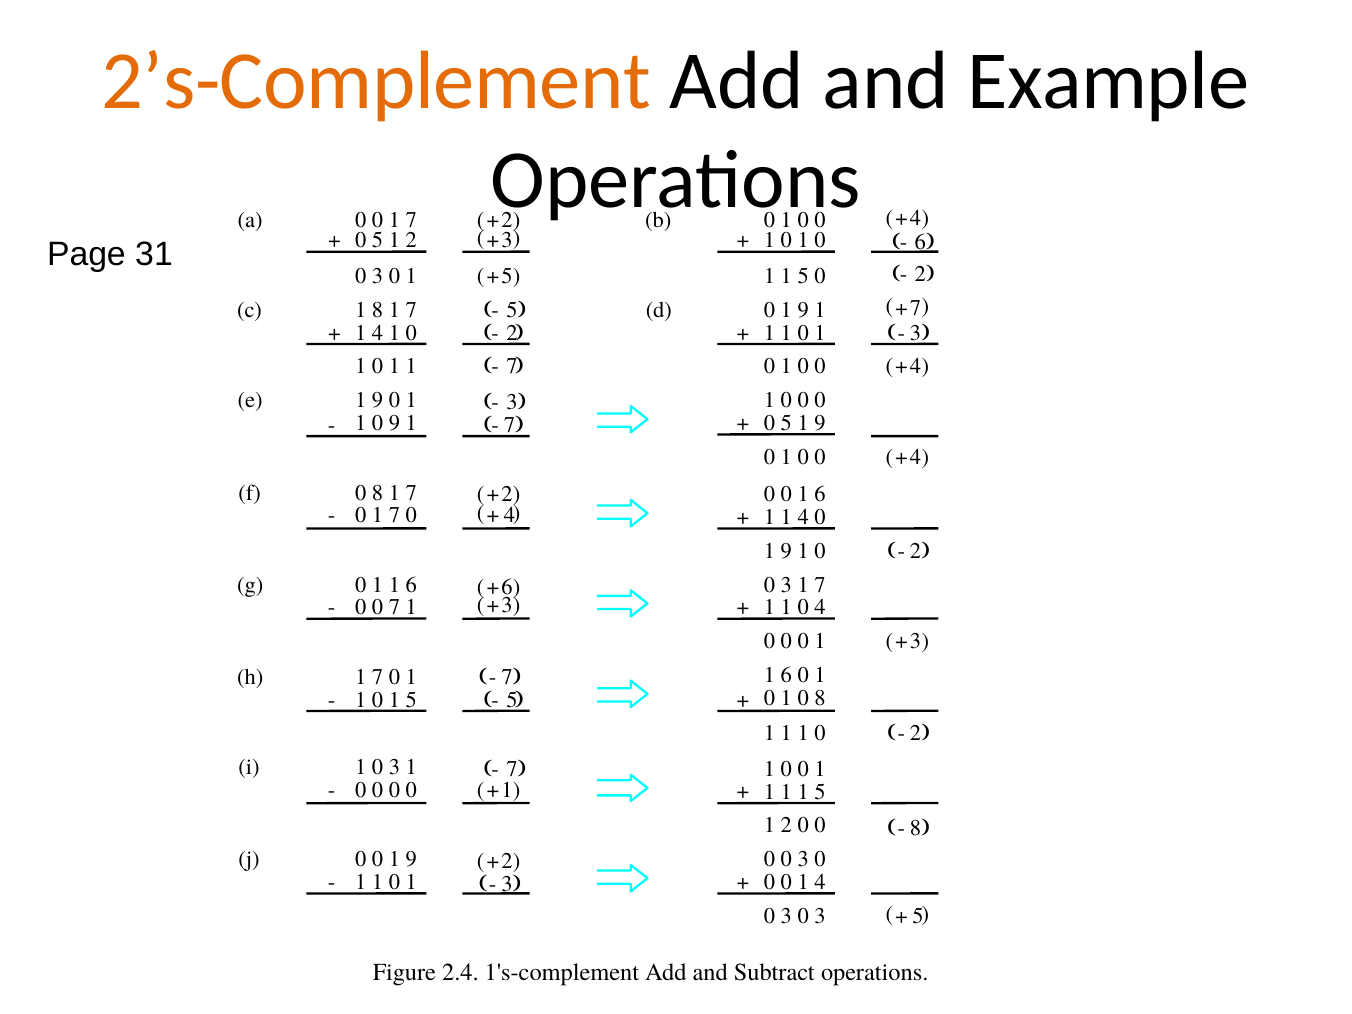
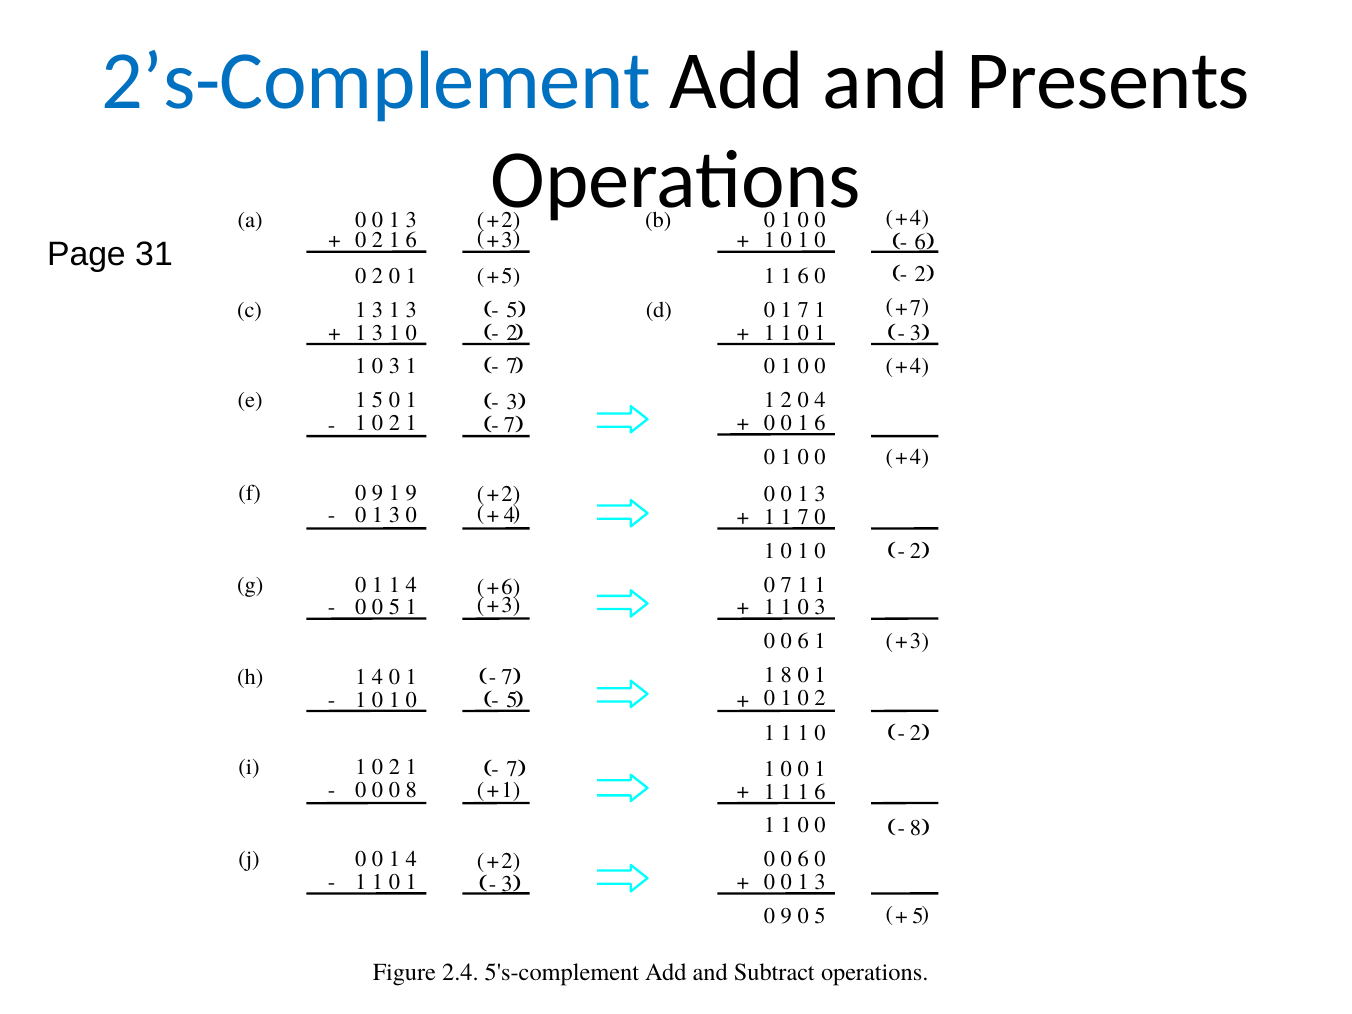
2’s-Complement colour: orange -> blue
Example: Example -> Presents
7 at (411, 220): 7 -> 3
5 at (378, 240): 5 -> 2
2 at (411, 240): 2 -> 6
3 at (378, 276): 3 -> 2
5 at (803, 276): 5 -> 6
8 at (378, 310): 8 -> 3
7 at (411, 310): 7 -> 3
9 at (803, 310): 9 -> 7
4 at (378, 333): 4 -> 3
1 at (394, 366): 1 -> 3
9 at (378, 400): 9 -> 5
0 at (786, 400): 0 -> 2
0 at (820, 400): 0 -> 4
9 at (394, 423): 9 -> 2
5 at (786, 423): 5 -> 0
9 at (820, 423): 9 -> 6
8 at (378, 493): 8 -> 9
7 at (411, 493): 7 -> 9
6 at (820, 494): 6 -> 3
7 at (394, 515): 7 -> 3
1 1 4: 4 -> 7
9 at (786, 551): 9 -> 0
6 at (411, 585): 6 -> 4
3 at (786, 585): 3 -> 7
7 at (820, 585): 7 -> 1
0 0 7: 7 -> 5
1 1 0 4: 4 -> 3
0 at (803, 641): 0 -> 6
6 at (786, 675): 6 -> 8
7 at (378, 677): 7 -> 4
8 at (820, 698): 8 -> 2
5 at (411, 700): 5 -> 0
3 at (394, 767): 3 -> 2
0 at (411, 790): 0 -> 8
1 1 1 5: 5 -> 6
2 at (786, 826): 2 -> 1
9 at (411, 860): 9 -> 4
3 at (803, 860): 3 -> 6
4 at (820, 882): 4 -> 3
3 at (786, 916): 3 -> 9
3 at (820, 916): 3 -> 5
1's-complement: 1's-complement -> 5's-complement
